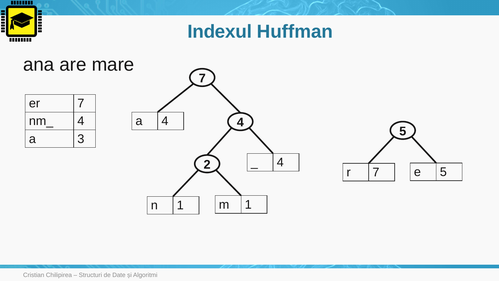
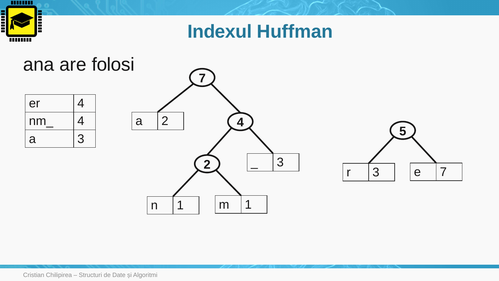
mare: mare -> folosi
er 7: 7 -> 4
a 4: 4 -> 2
4 at (280, 162): 4 -> 3
r 7: 7 -> 3
e 5: 5 -> 7
